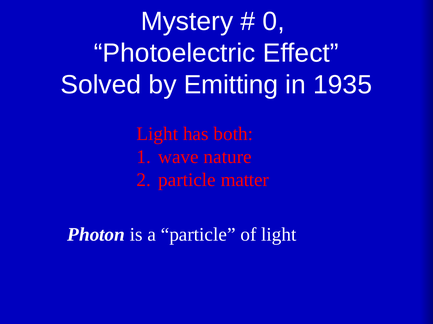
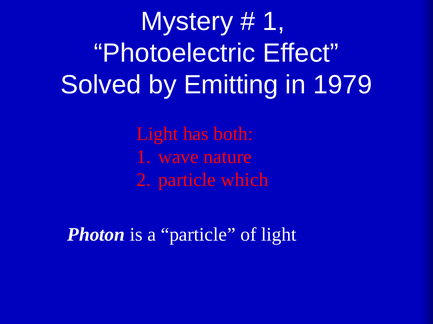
0 at (274, 22): 0 -> 1
1935: 1935 -> 1979
matter: matter -> which
